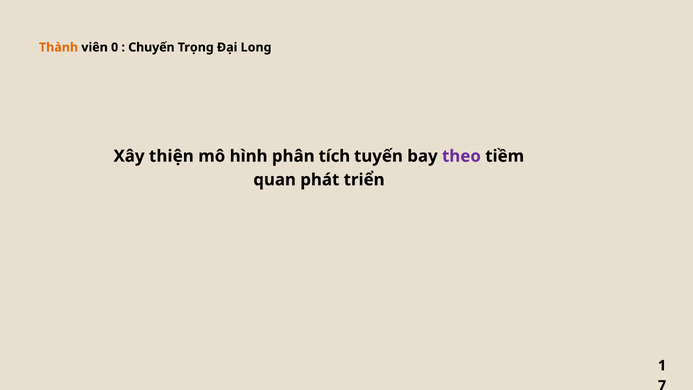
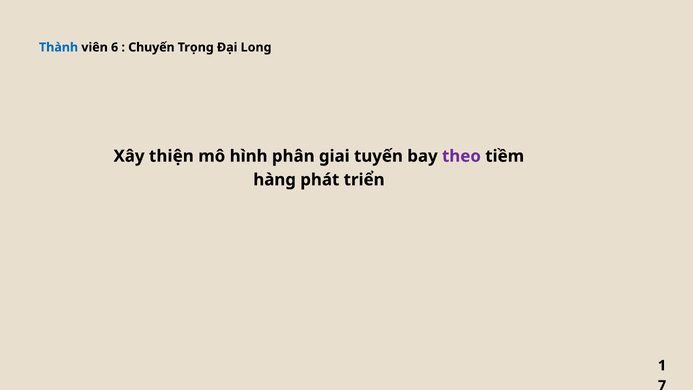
Thành colour: orange -> blue
0: 0 -> 6
tích: tích -> giai
quan: quan -> hàng
